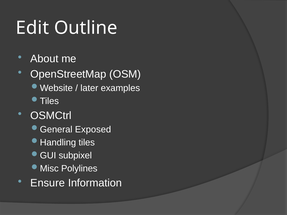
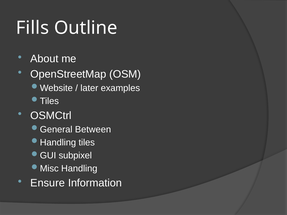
Edit: Edit -> Fills
Exposed: Exposed -> Between
Polylines: Polylines -> Handling
